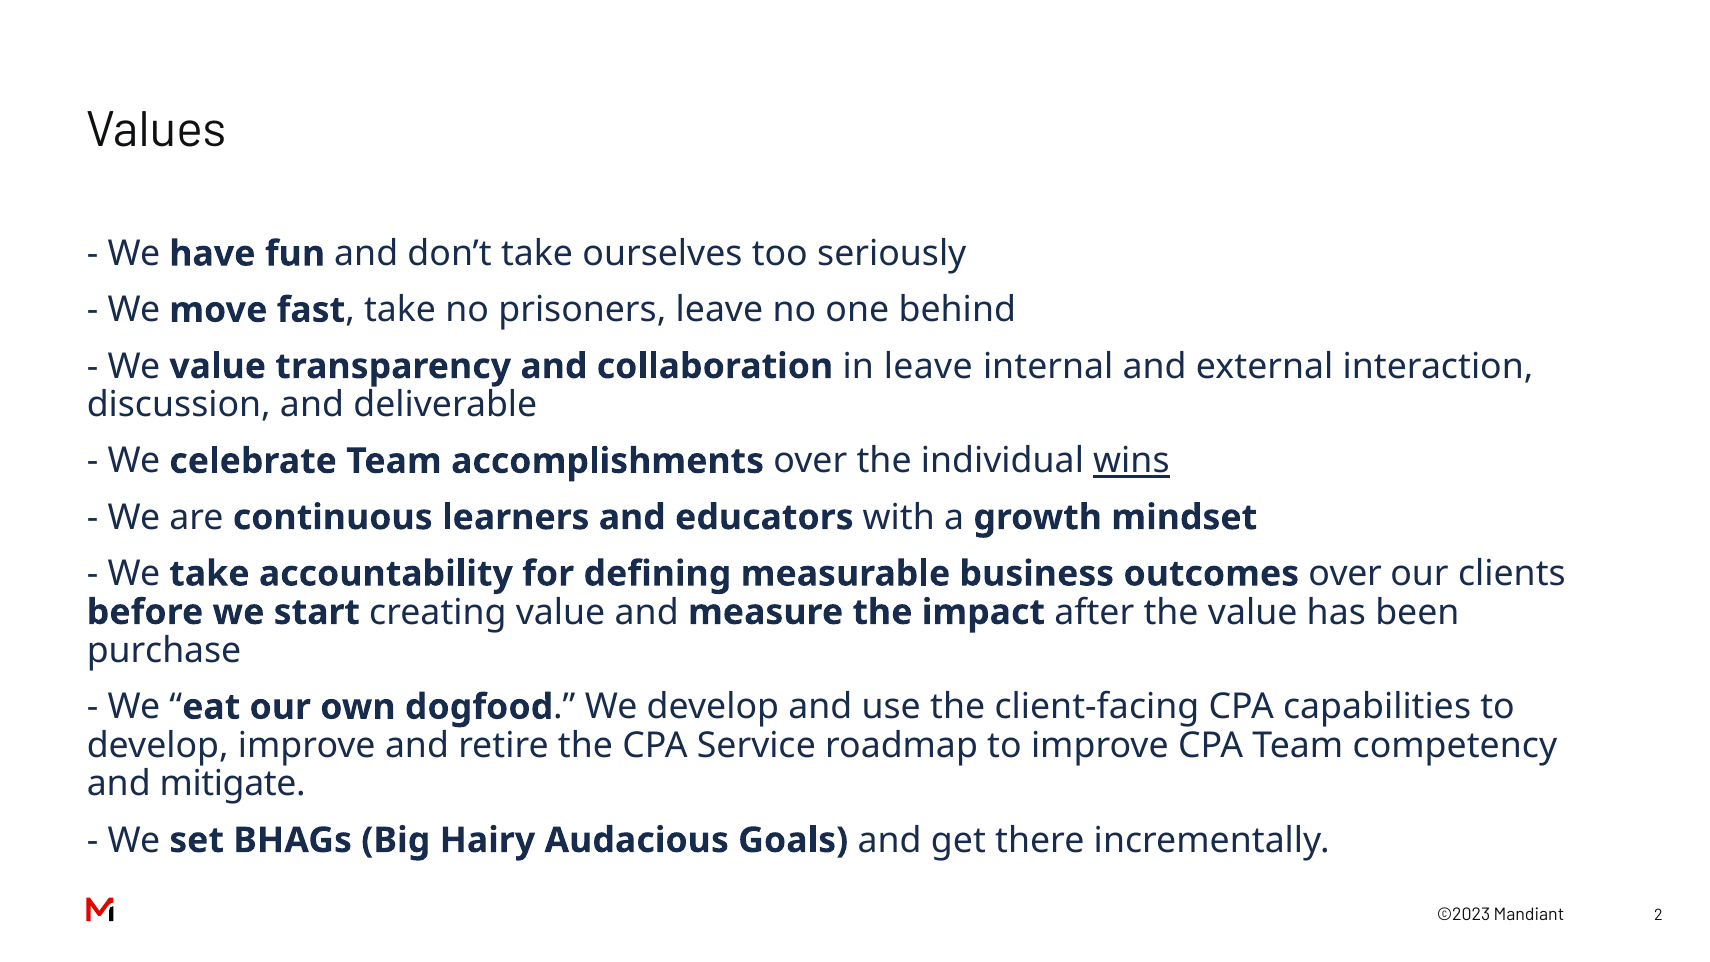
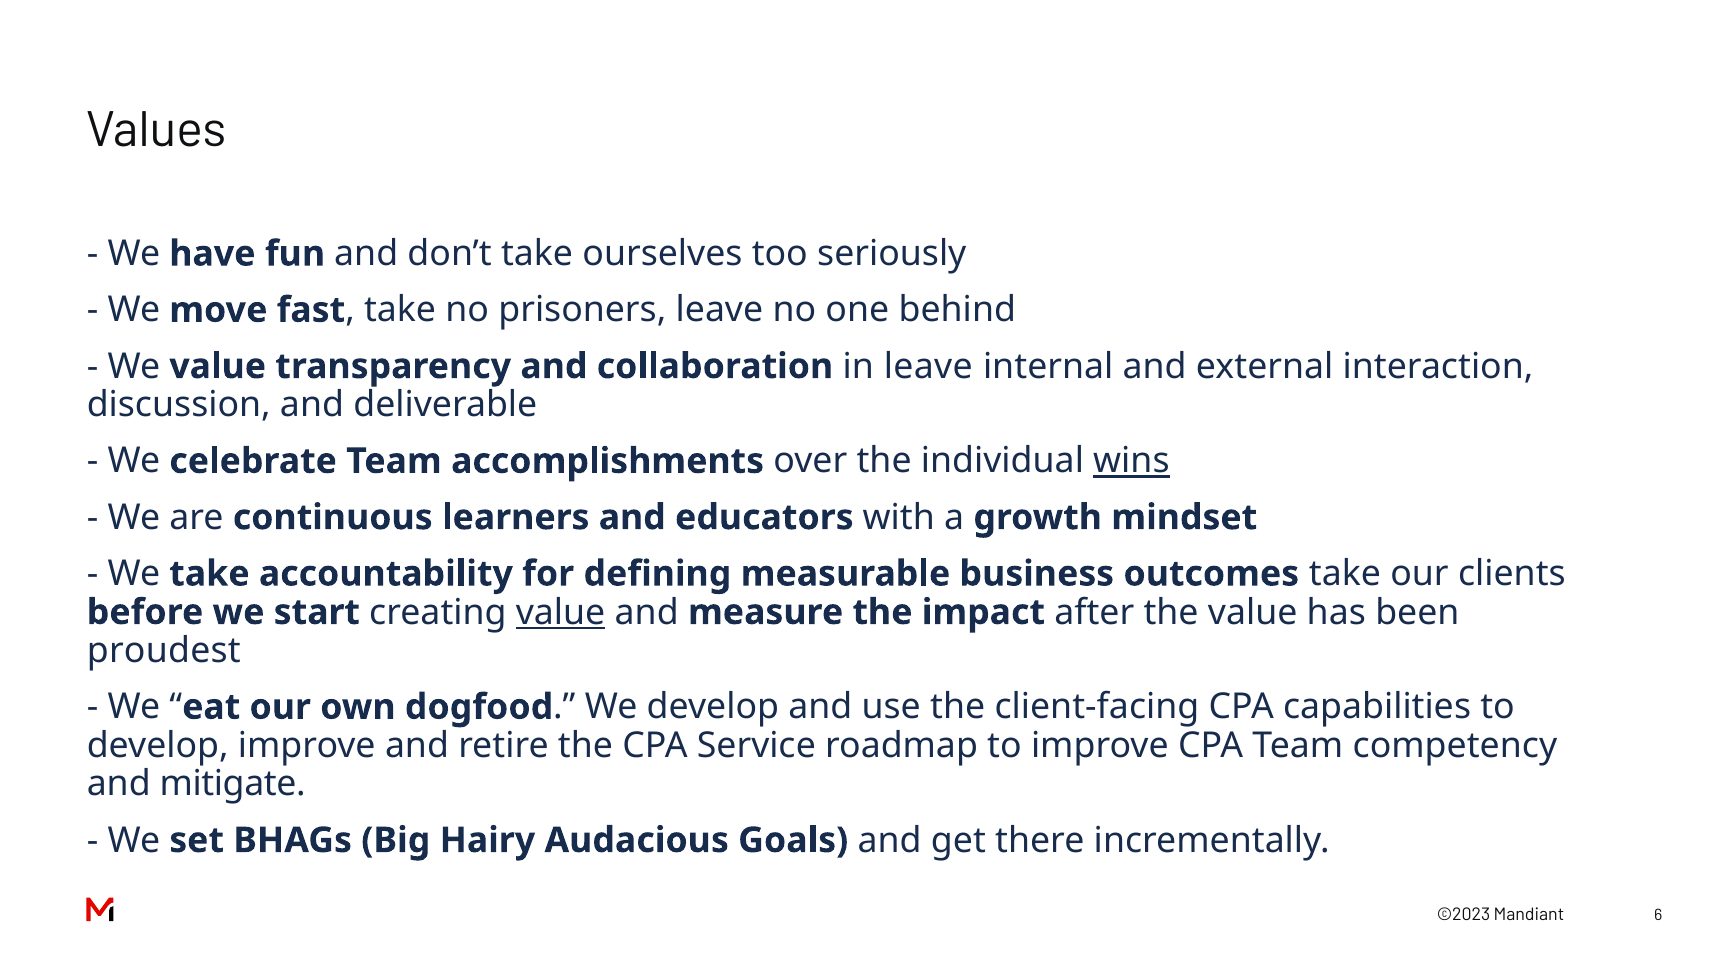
outcomes over: over -> take
value at (561, 612) underline: none -> present
purchase: purchase -> proudest
2: 2 -> 6
